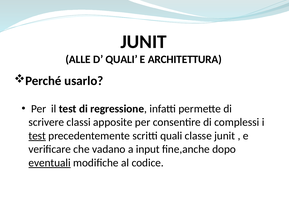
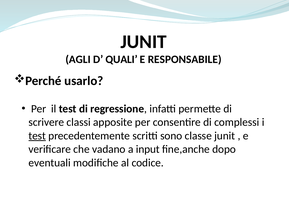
ALLE: ALLE -> AGLI
ARCHITETTURA: ARCHITETTURA -> RESPONSABILE
scritti quali: quali -> sono
eventuali underline: present -> none
